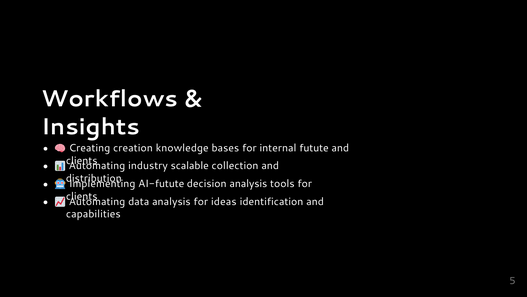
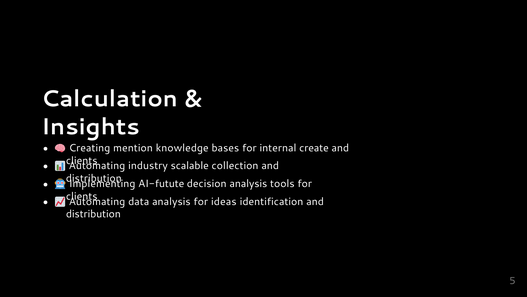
Workflows: Workflows -> Calculation
creation: creation -> mention
futute: futute -> create
capabilities at (93, 214): capabilities -> distribution
